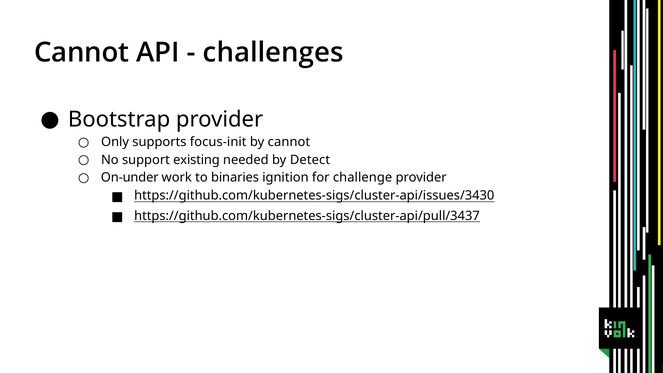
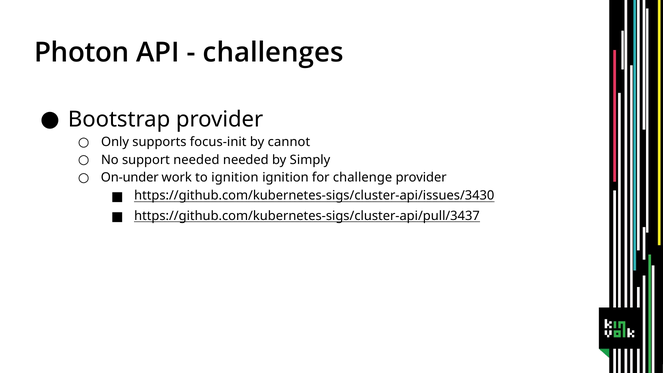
Cannot at (82, 53): Cannot -> Photon
support existing: existing -> needed
Detect: Detect -> Simply
to binaries: binaries -> ignition
